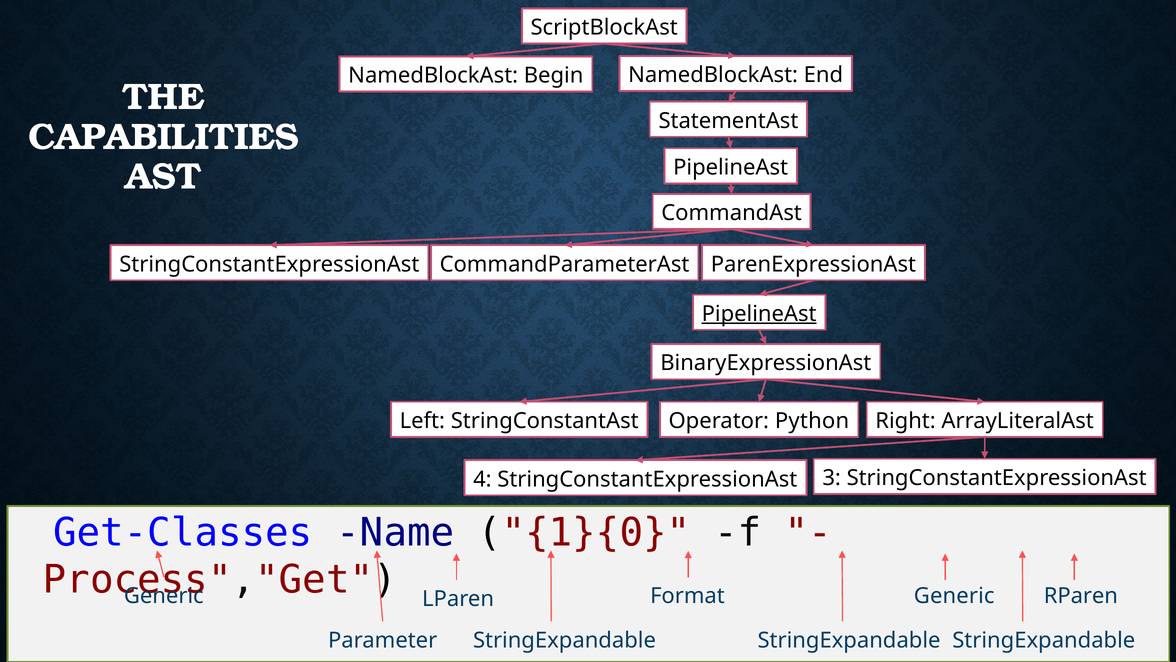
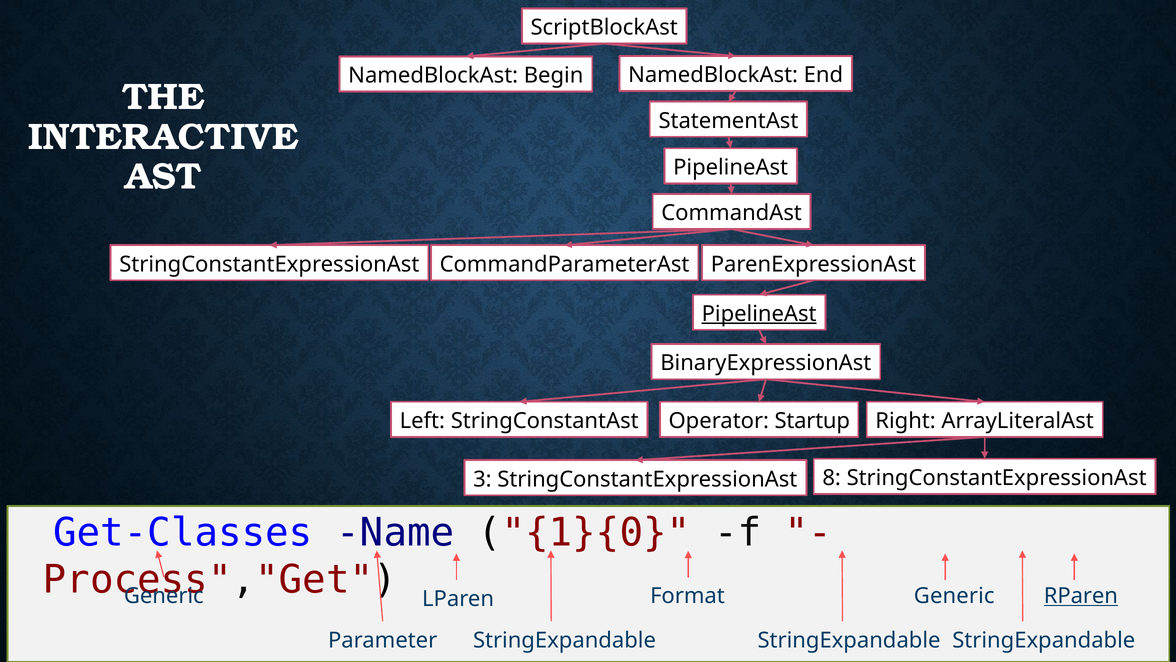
CAPABILITIES: CAPABILITIES -> INTERACTIVE
Python: Python -> Startup
4: 4 -> 3
3: 3 -> 8
RParen underline: none -> present
